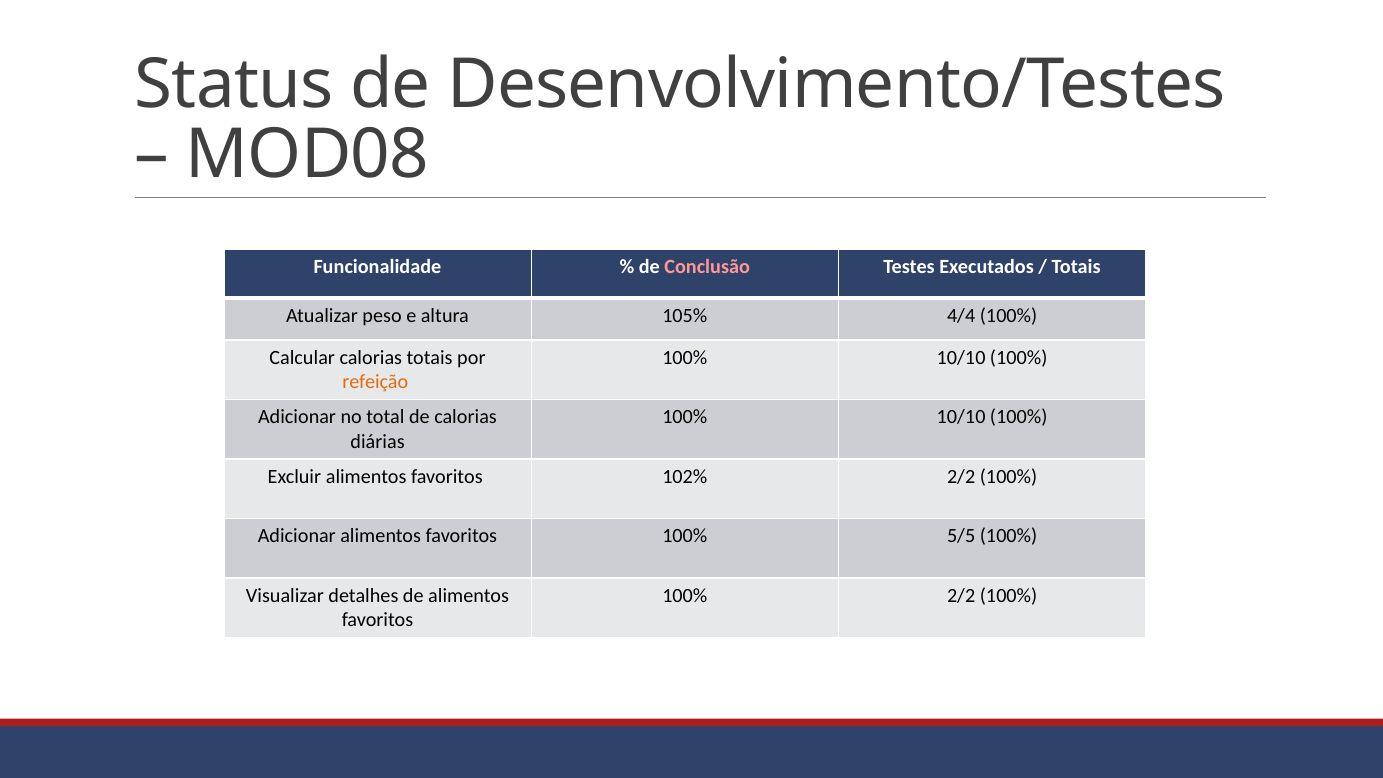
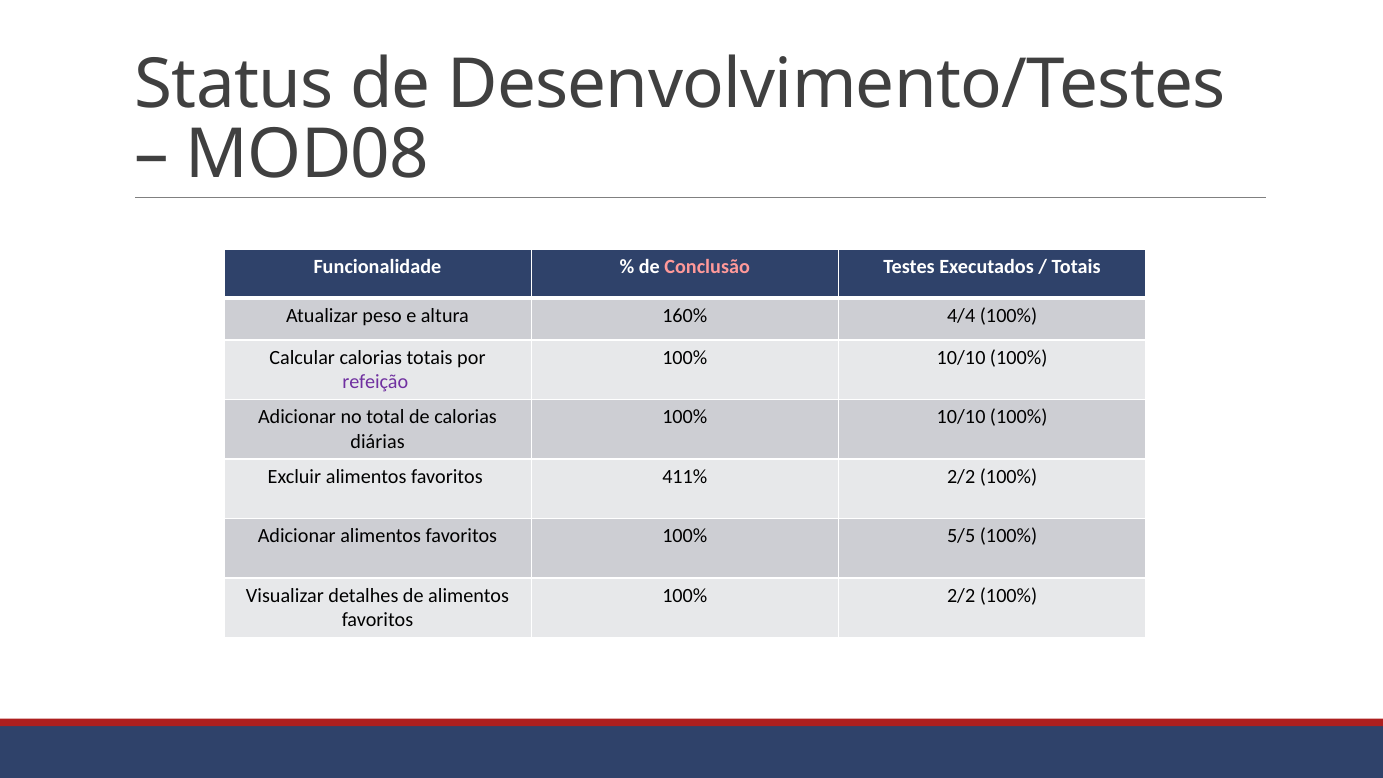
105%: 105% -> 160%
refeição colour: orange -> purple
102%: 102% -> 411%
